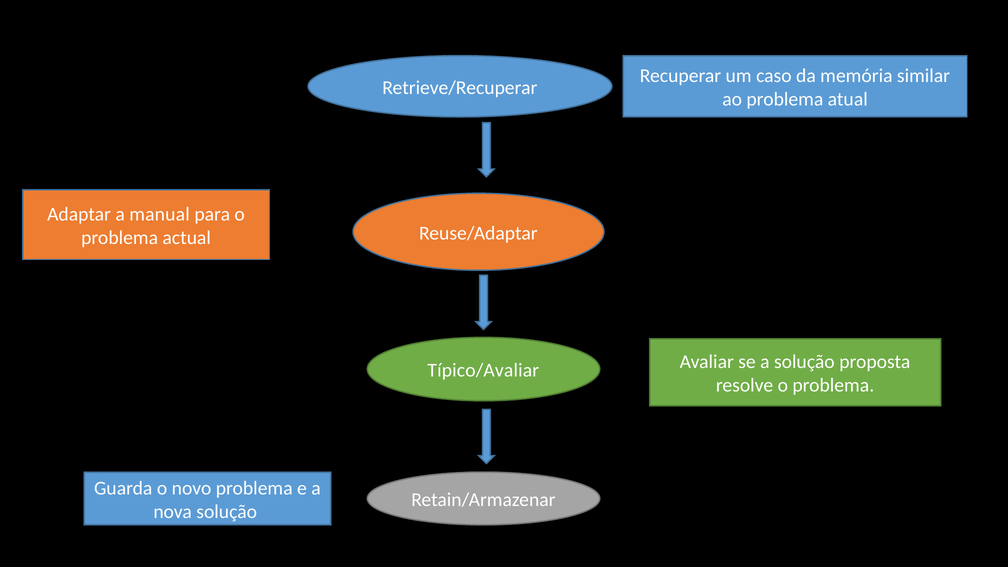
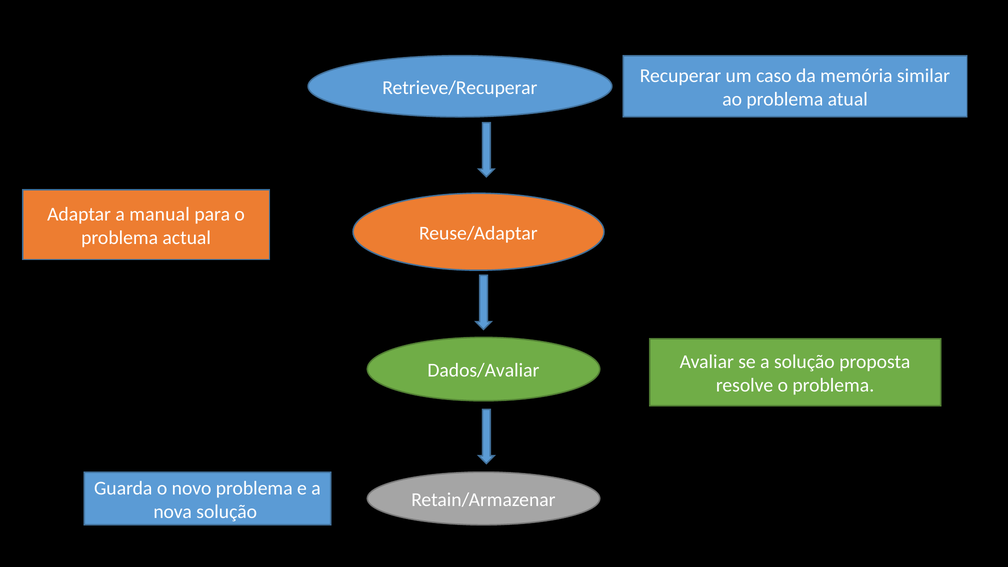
Típico/Avaliar: Típico/Avaliar -> Dados/Avaliar
